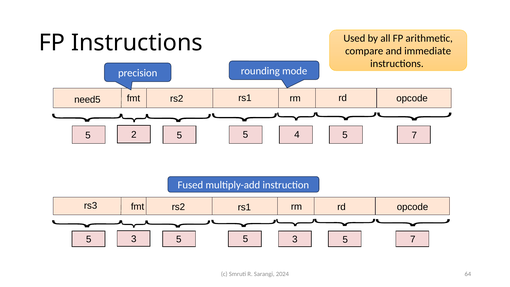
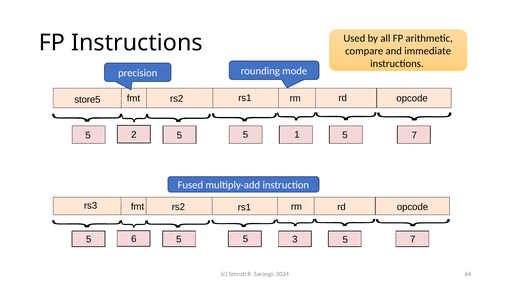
need5: need5 -> store5
4: 4 -> 1
5 3: 3 -> 6
